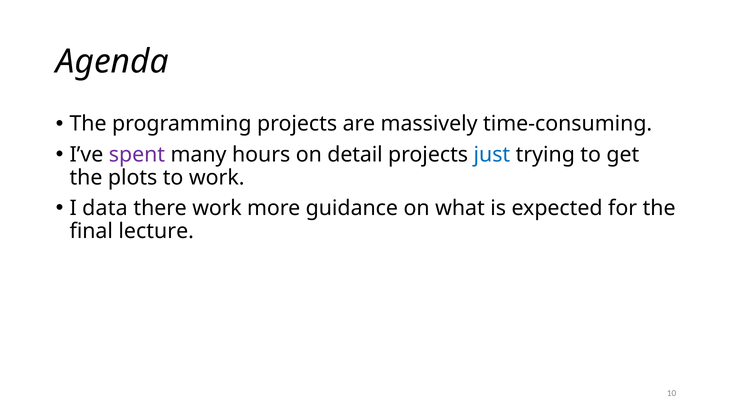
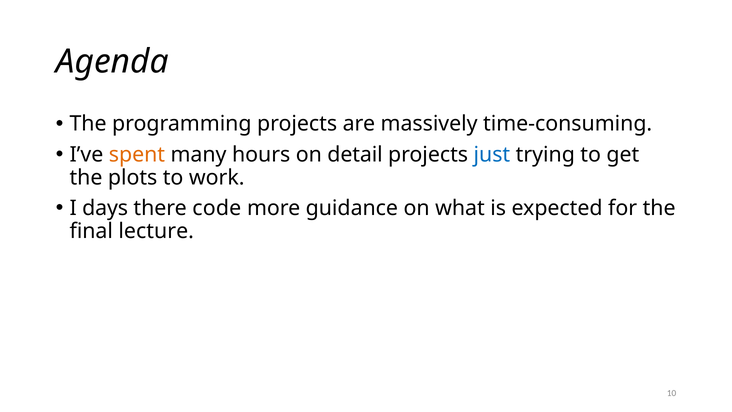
spent colour: purple -> orange
data: data -> days
there work: work -> code
